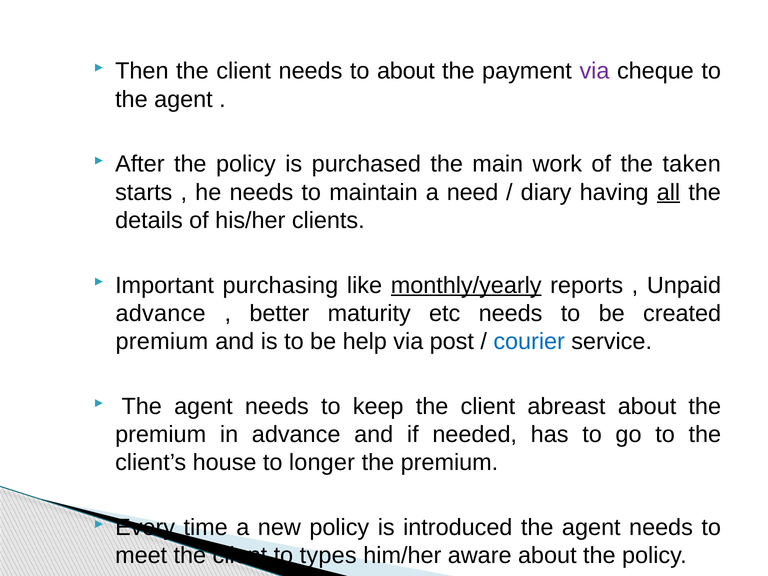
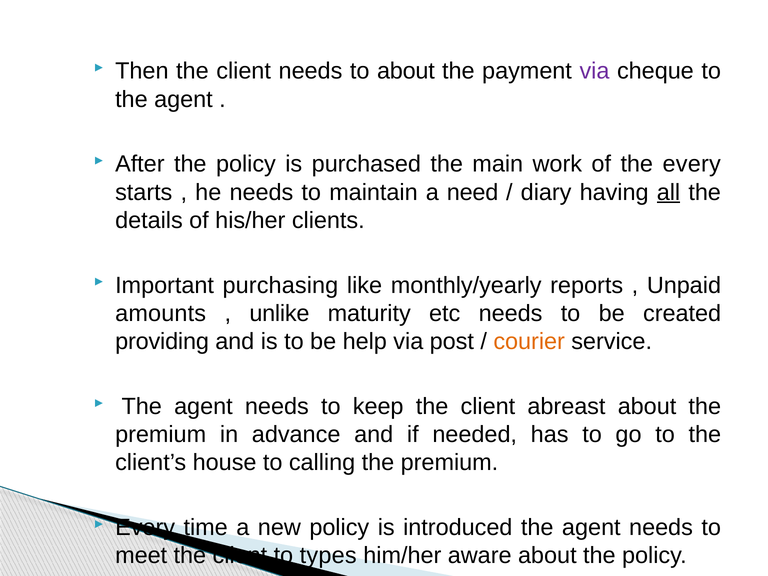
the taken: taken -> every
monthly/yearly underline: present -> none
advance at (161, 313): advance -> amounts
better: better -> unlike
premium at (162, 342): premium -> providing
courier colour: blue -> orange
longer: longer -> calling
